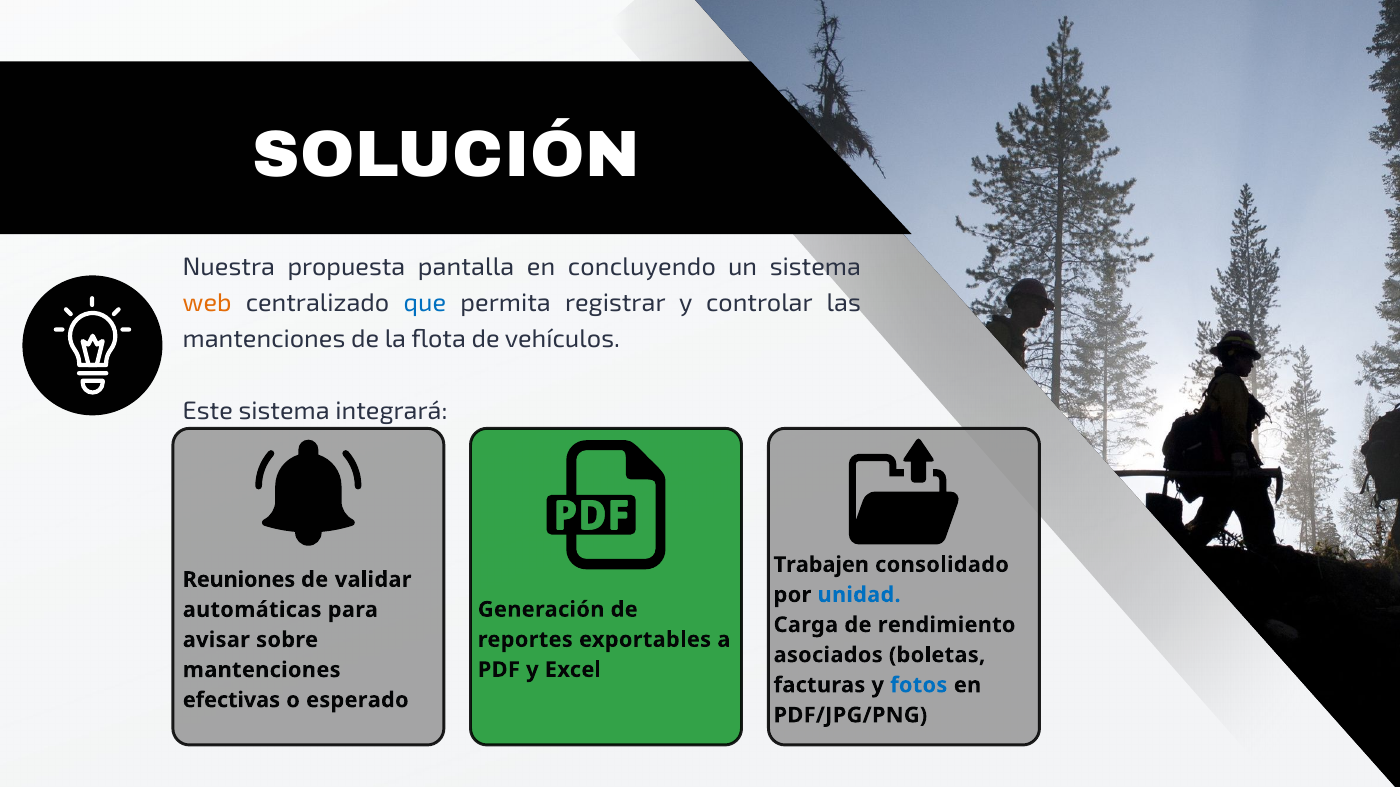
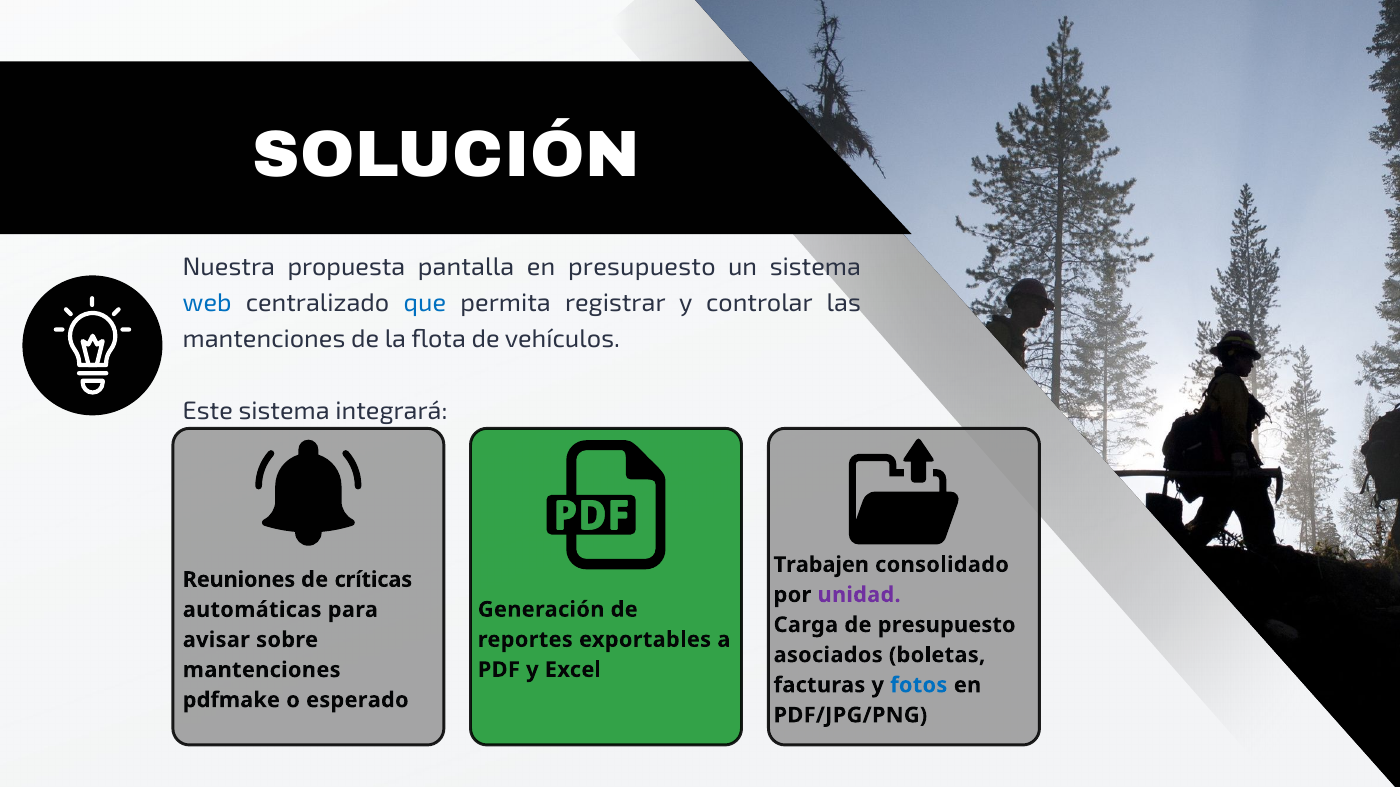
en concluyendo: concluyendo -> presupuesto
web colour: orange -> blue
validar: validar -> críticas
unidad colour: blue -> purple
de rendimiento: rendimiento -> presupuesto
efectivas: efectivas -> pdfmake
